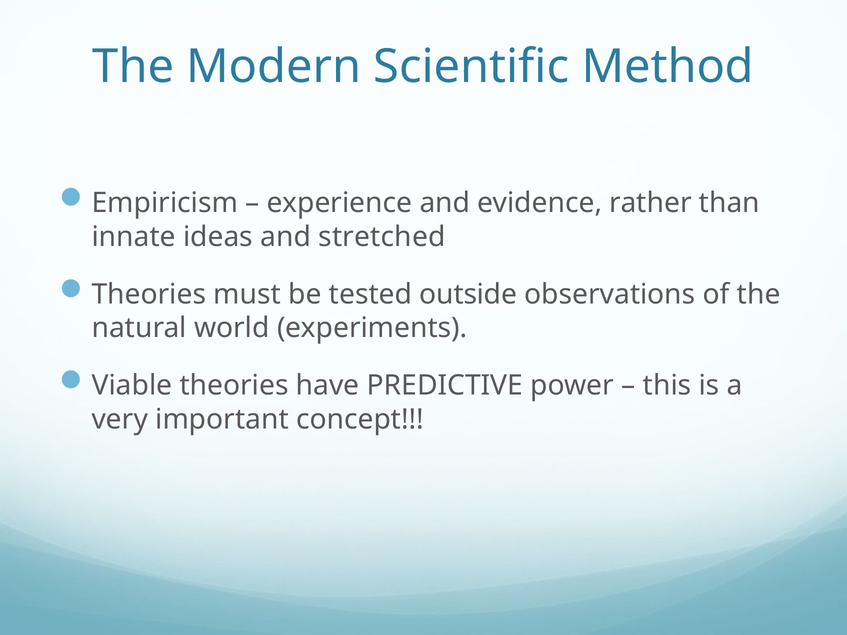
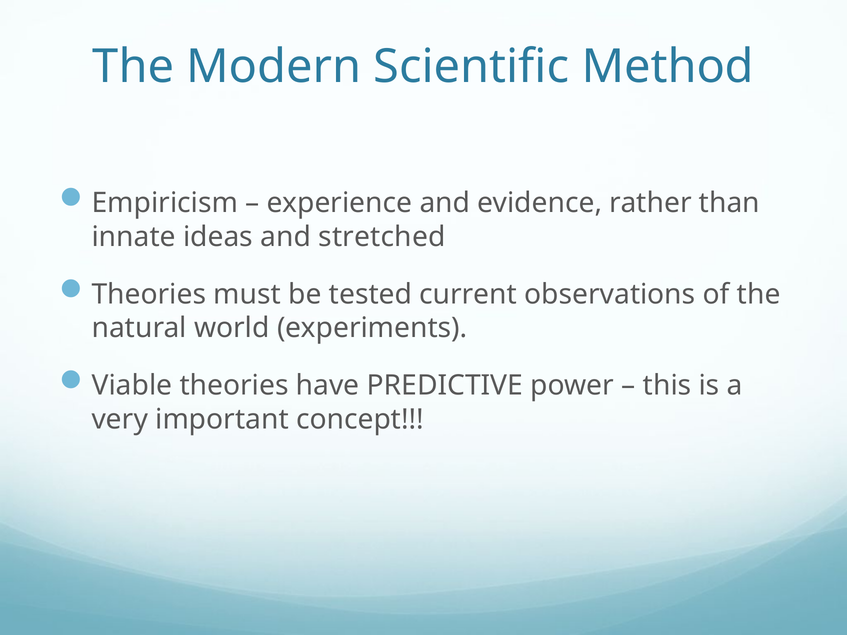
outside: outside -> current
